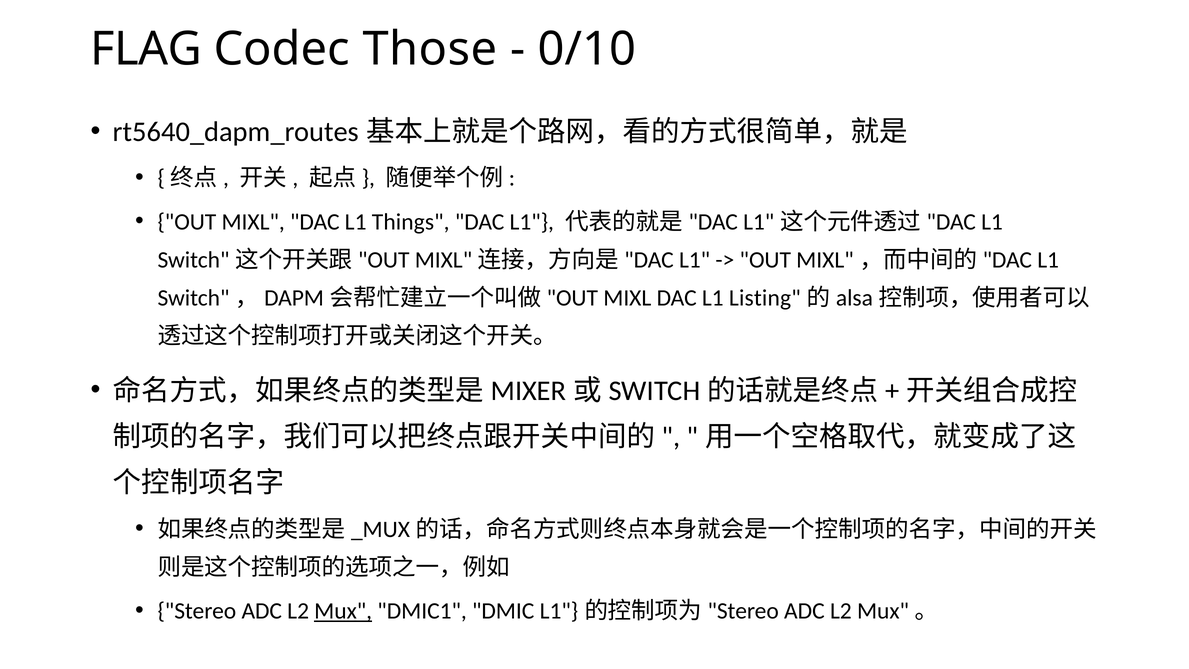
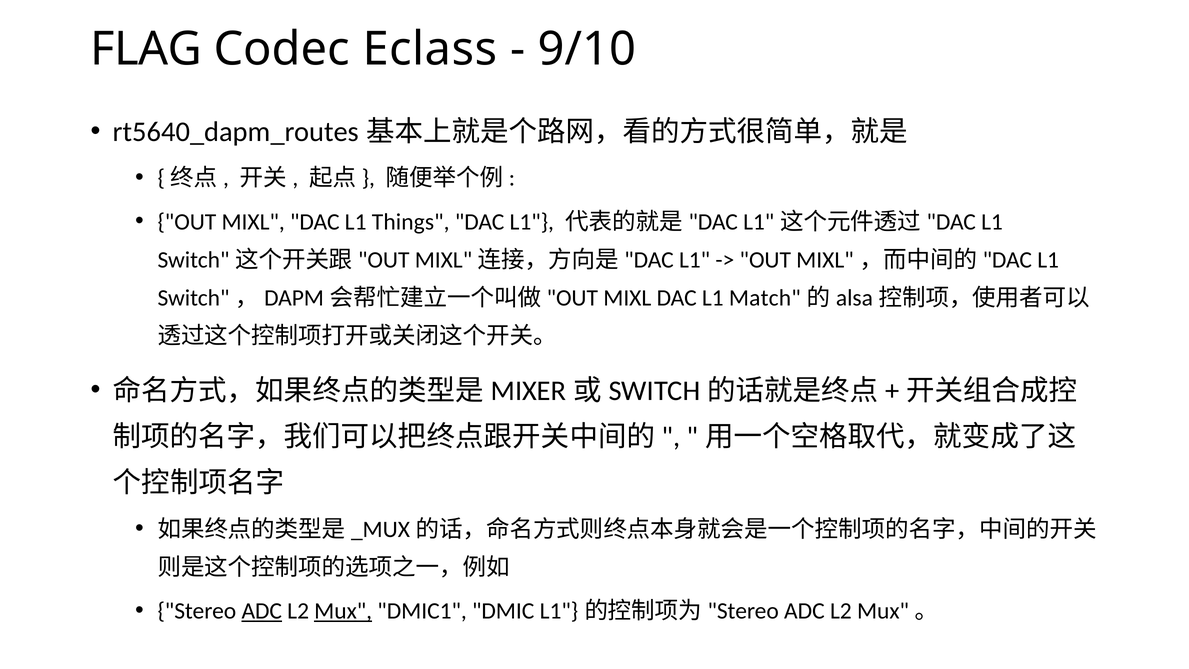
Those: Those -> Eclass
0/10: 0/10 -> 9/10
Listing: Listing -> Match
ADC at (262, 611) underline: none -> present
